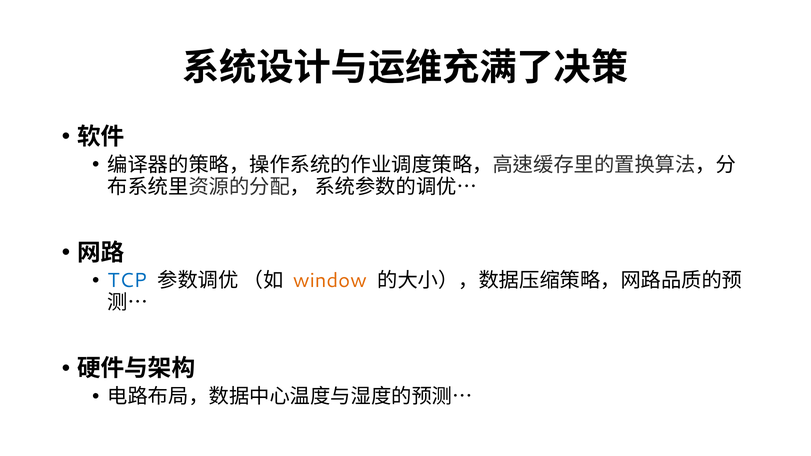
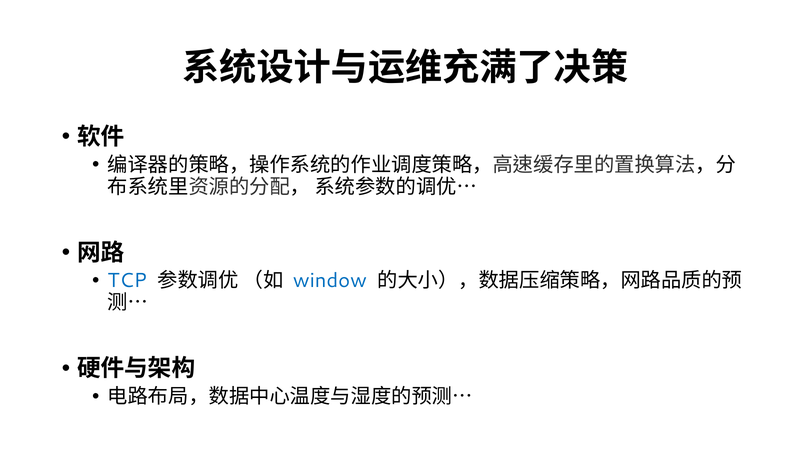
window colour: orange -> blue
